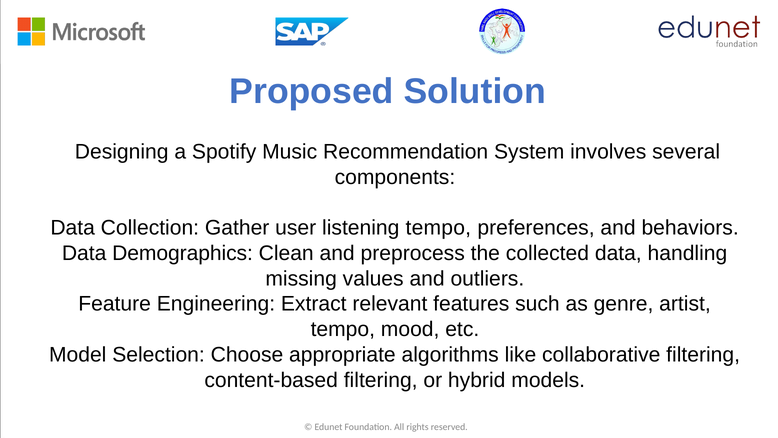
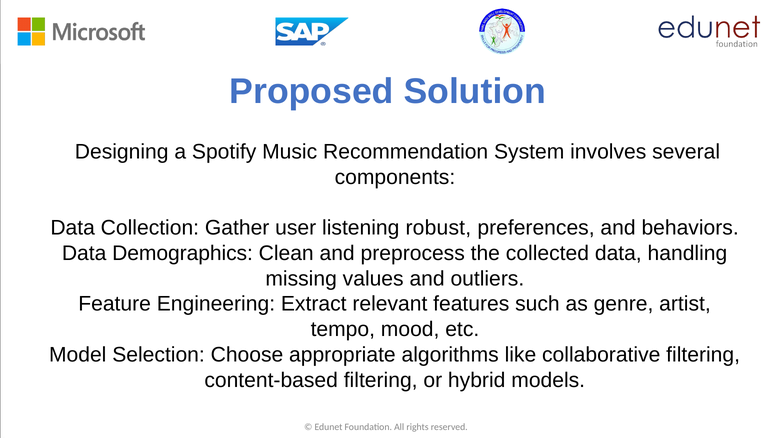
listening tempo: tempo -> robust
